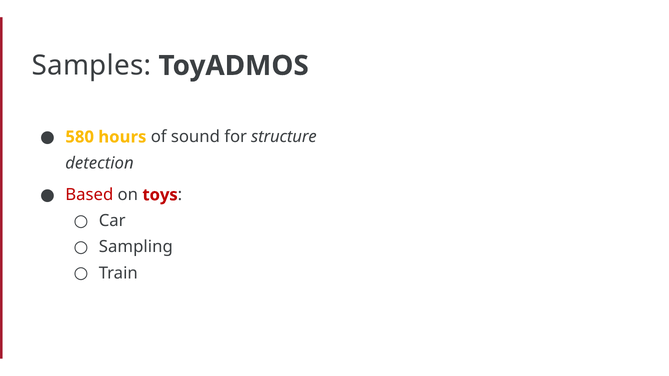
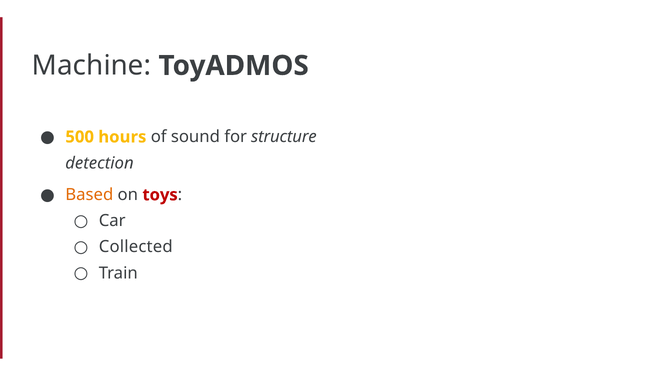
Samples: Samples -> Machine
580: 580 -> 500
Based colour: red -> orange
Sampling: Sampling -> Collected
